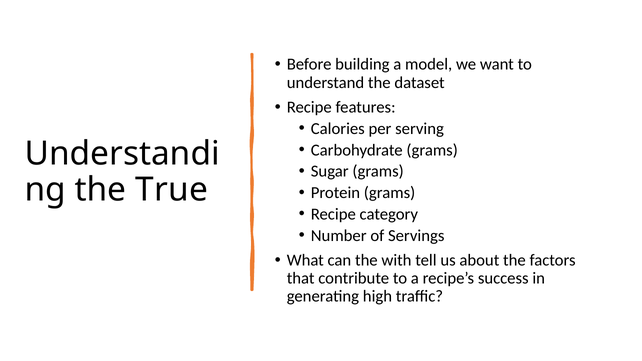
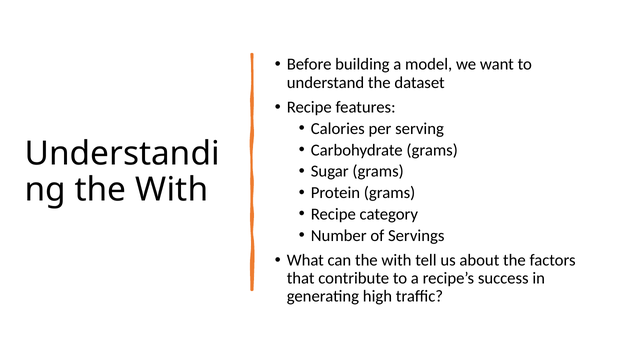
True at (172, 190): True -> With
